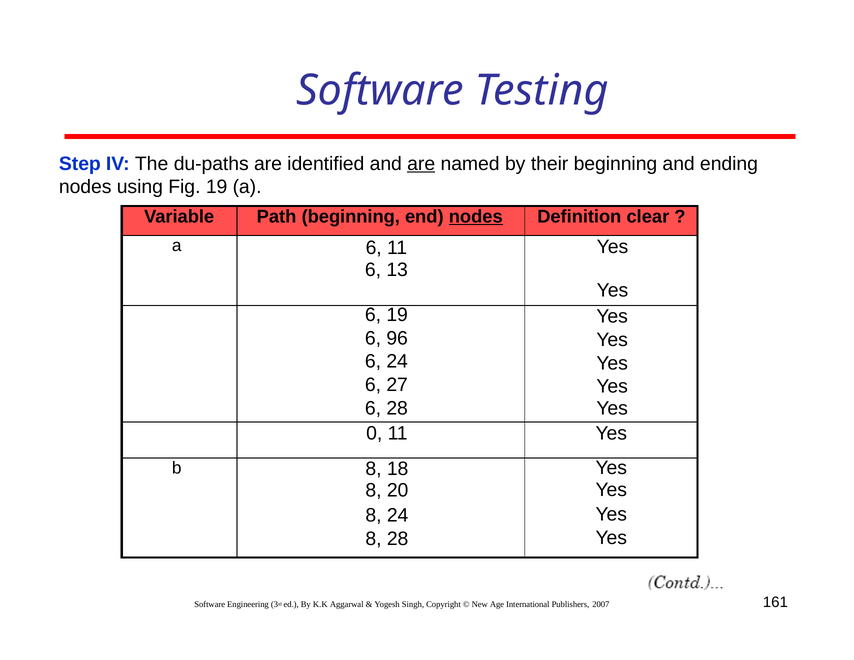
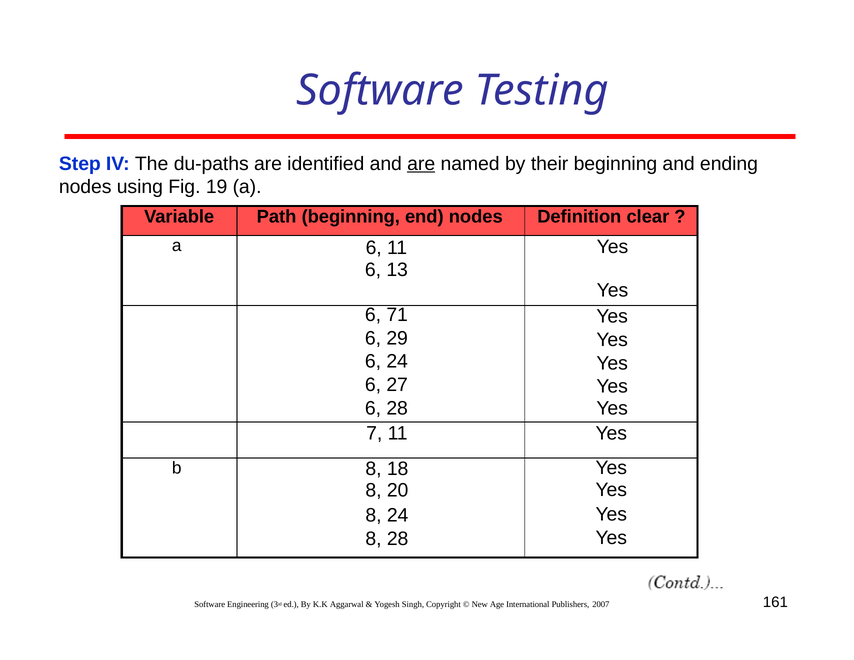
nodes at (476, 216) underline: present -> none
6 19: 19 -> 71
96: 96 -> 29
0: 0 -> 7
